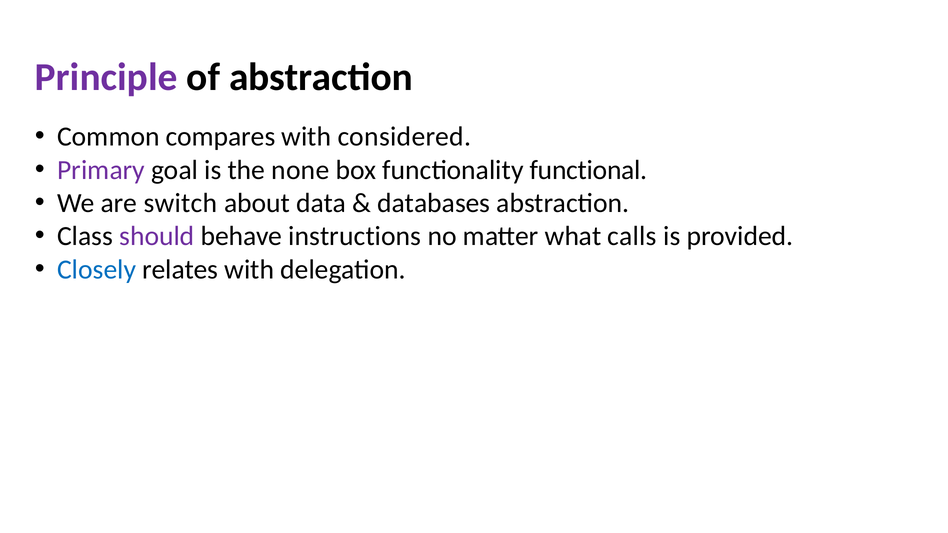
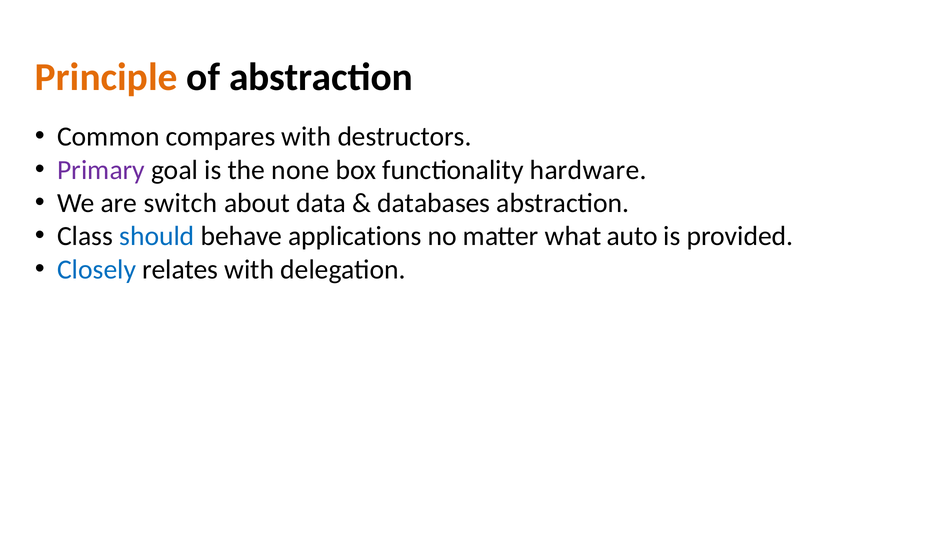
Principle colour: purple -> orange
considered: considered -> destructors
functional: functional -> hardware
should colour: purple -> blue
instructions: instructions -> applications
calls: calls -> auto
